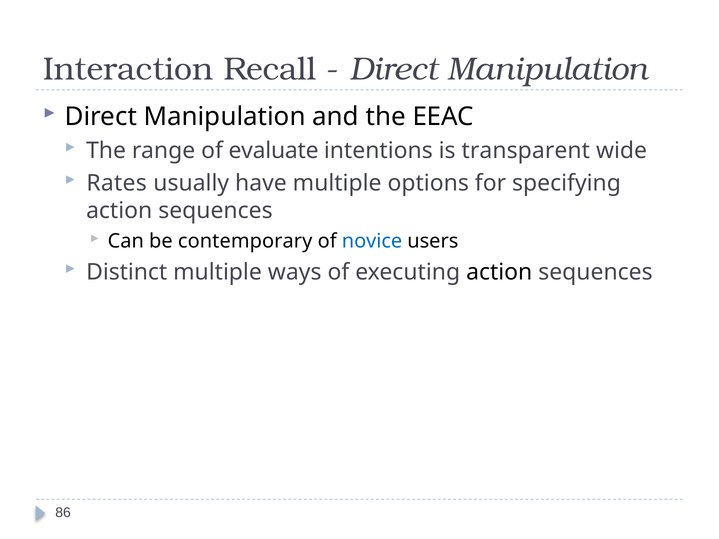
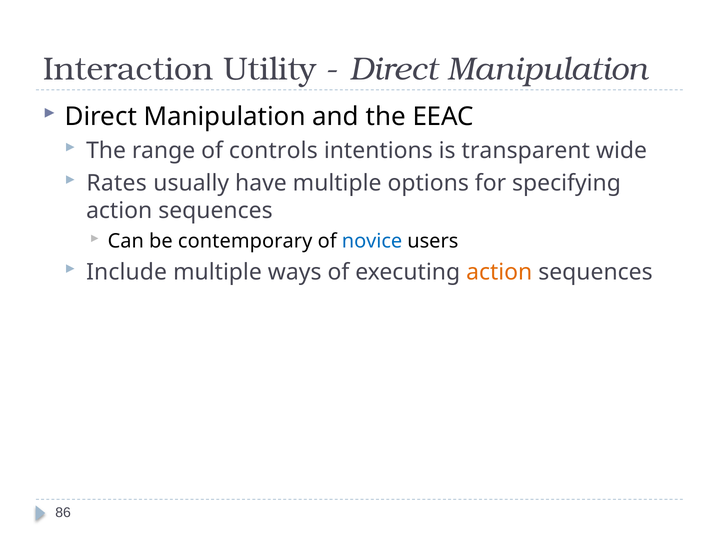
Recall: Recall -> Utility
evaluate: evaluate -> controls
Distinct: Distinct -> Include
action at (499, 272) colour: black -> orange
